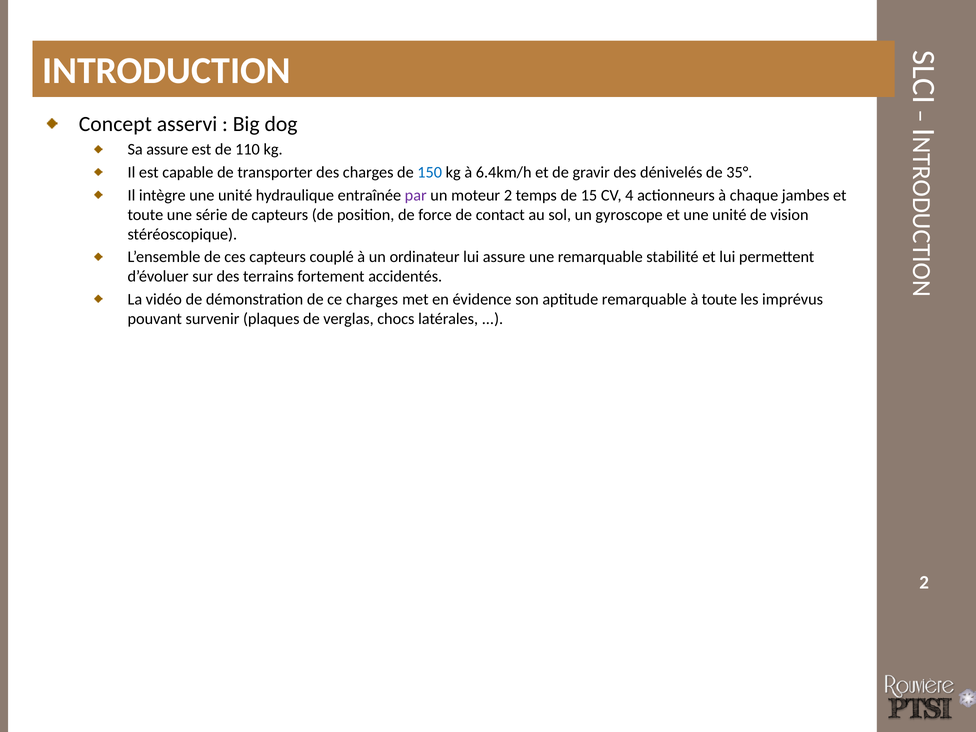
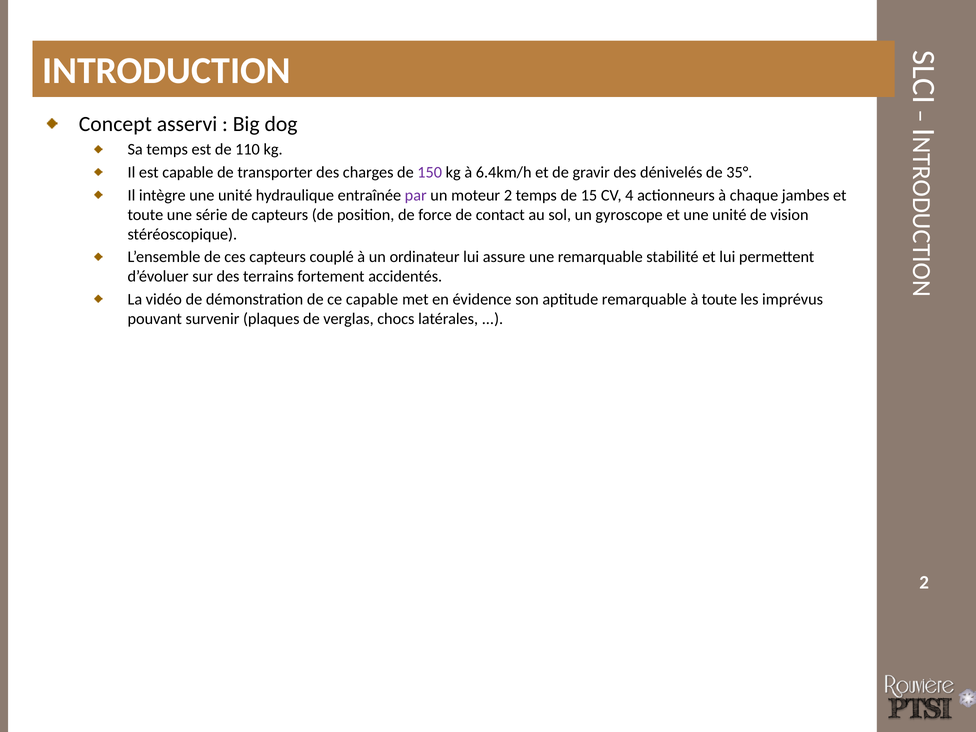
Sa assure: assure -> temps
150 colour: blue -> purple
ce charges: charges -> capable
